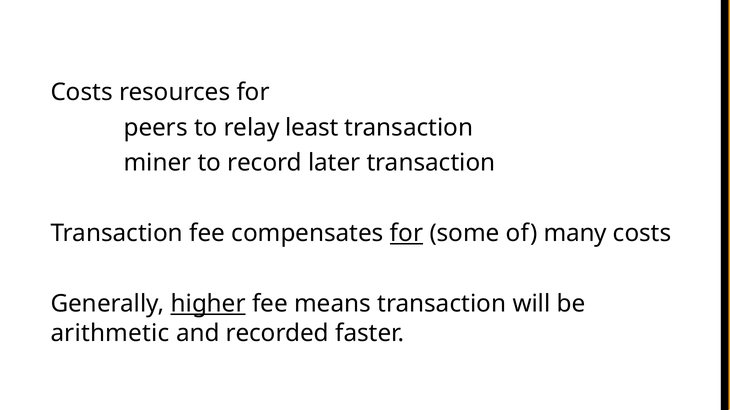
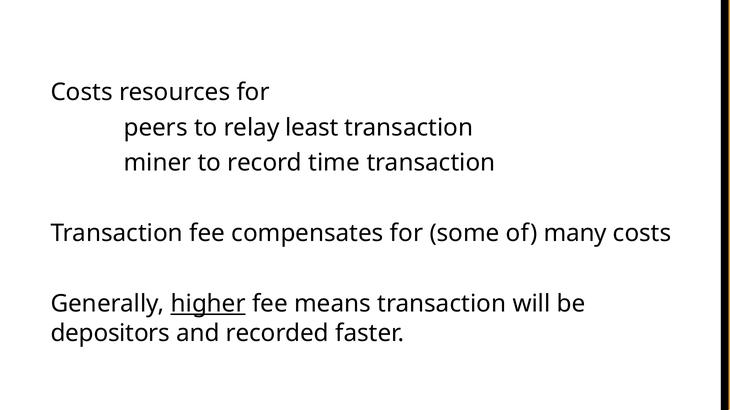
later: later -> time
for at (407, 234) underline: present -> none
arithmetic: arithmetic -> depositors
